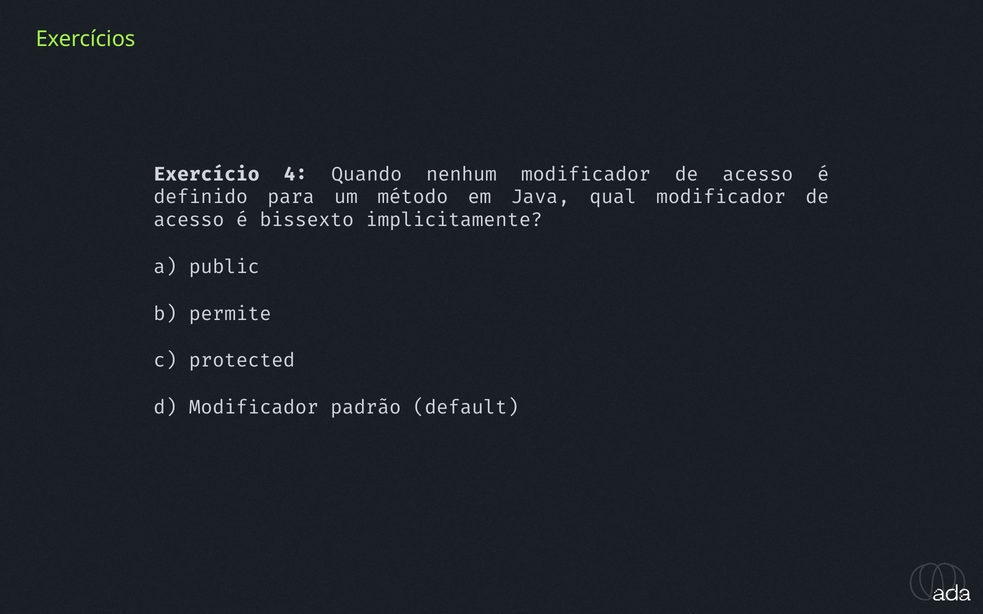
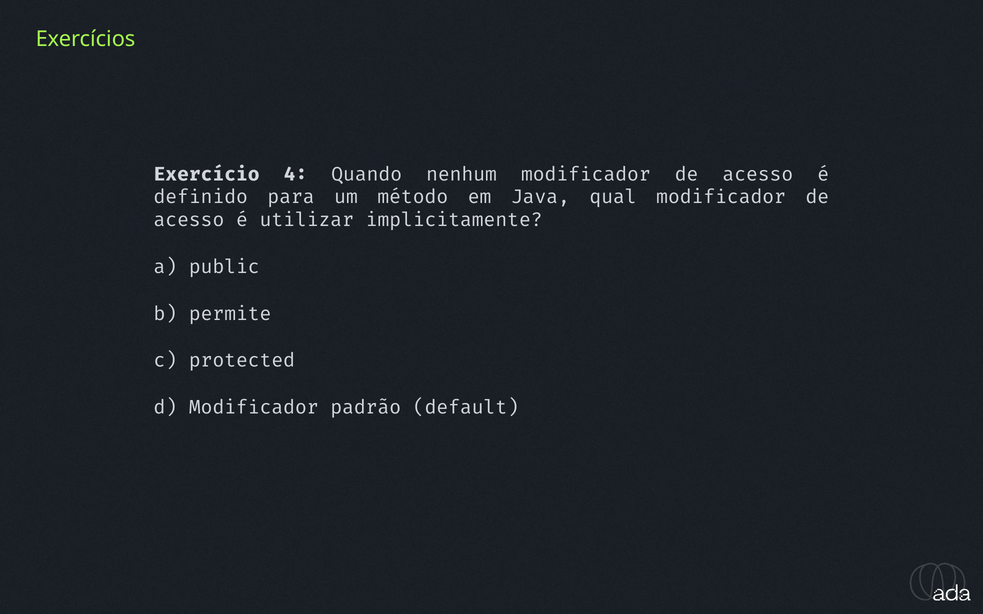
bissexto: bissexto -> utilizar
